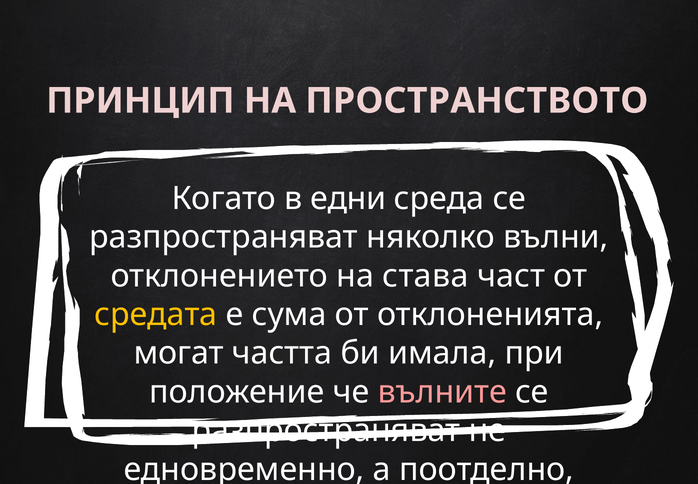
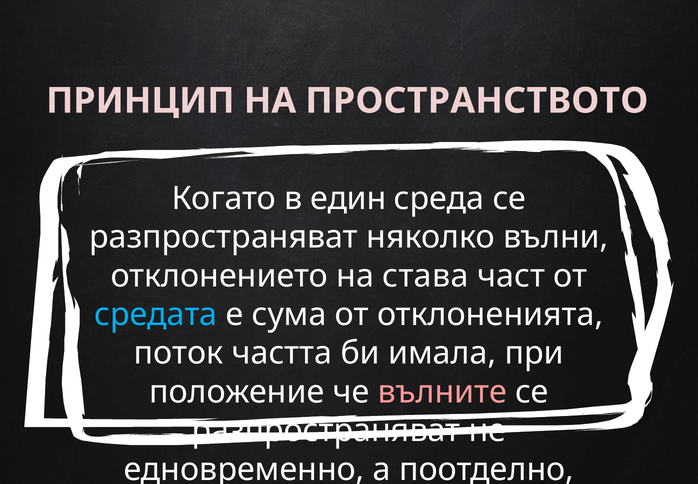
едни: едни -> един
средата colour: yellow -> light blue
могат: могат -> поток
